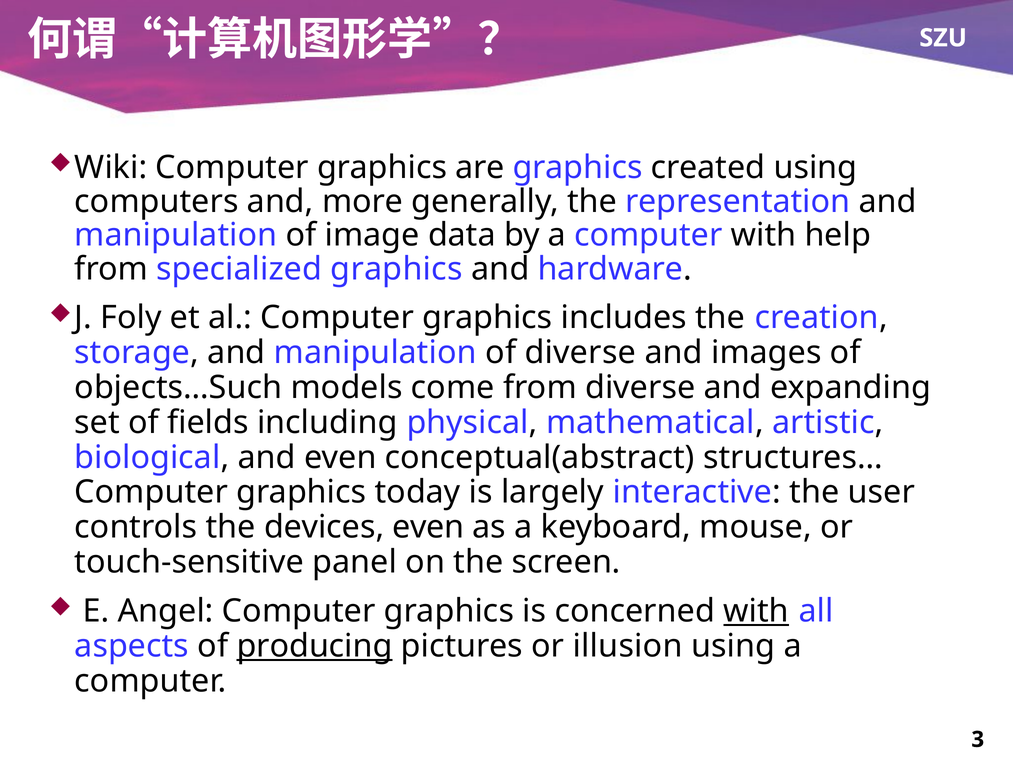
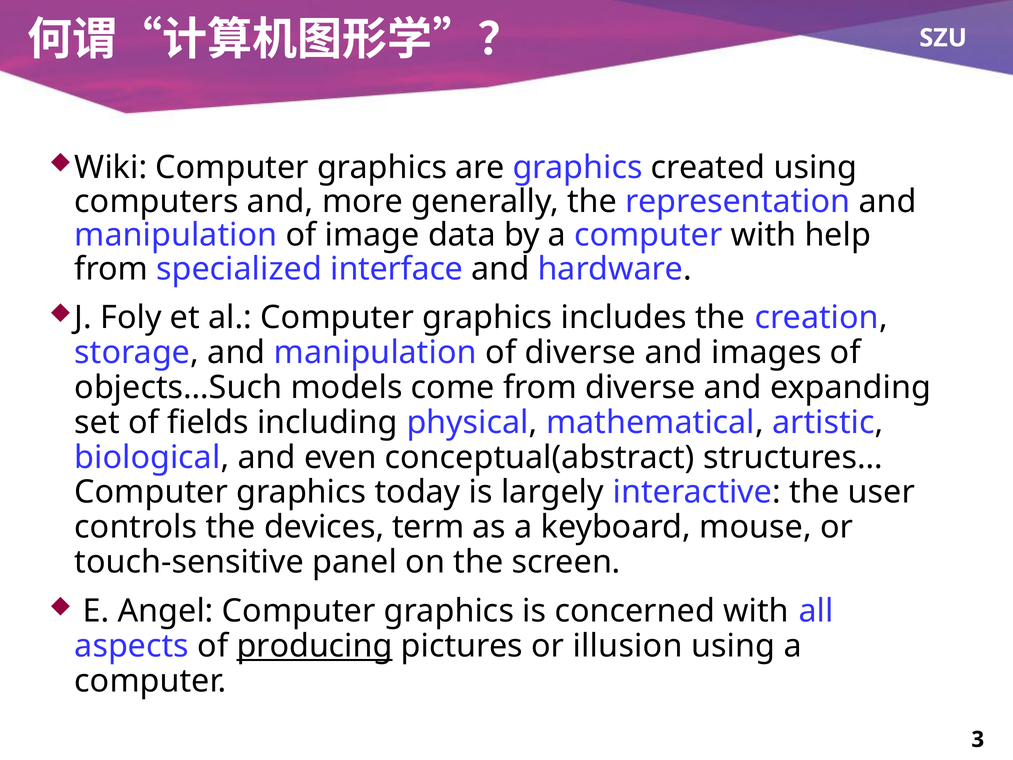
specialized graphics: graphics -> interface
devices even: even -> term
with at (756, 611) underline: present -> none
